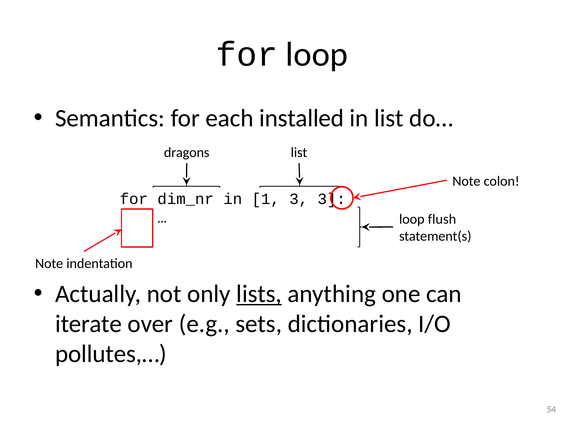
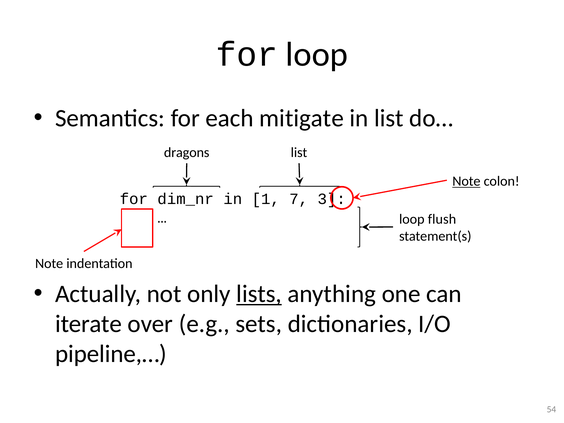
installed: installed -> mitigate
Note at (466, 181) underline: none -> present
1 3: 3 -> 7
pollutes,…: pollutes,… -> pipeline,…
